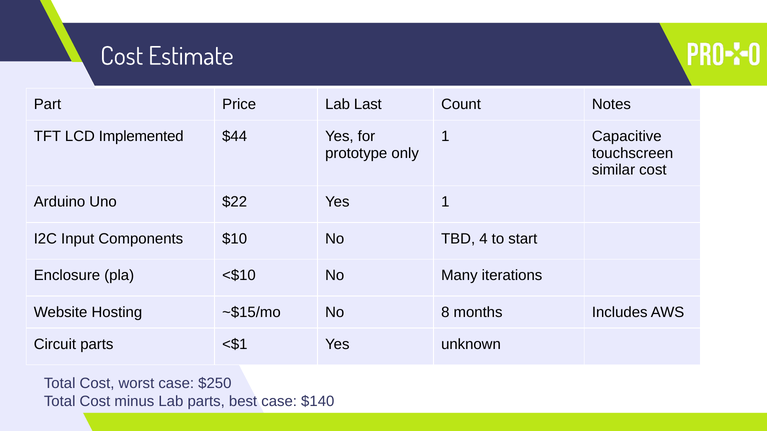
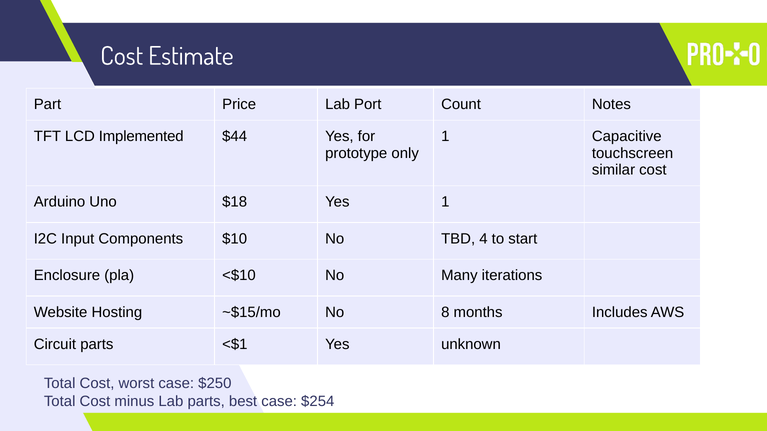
Last: Last -> Port
$22: $22 -> $18
$140: $140 -> $254
